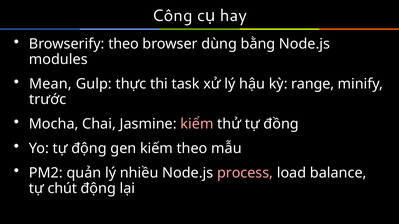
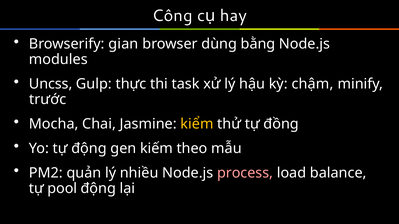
Browserify theo: theo -> gian
Mean: Mean -> Uncss
range: range -> chậm
kiểm colour: pink -> yellow
chút: chút -> pool
